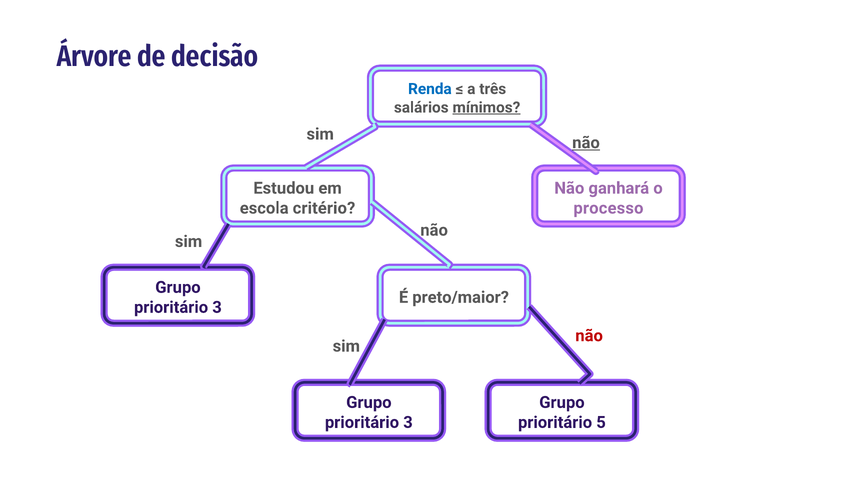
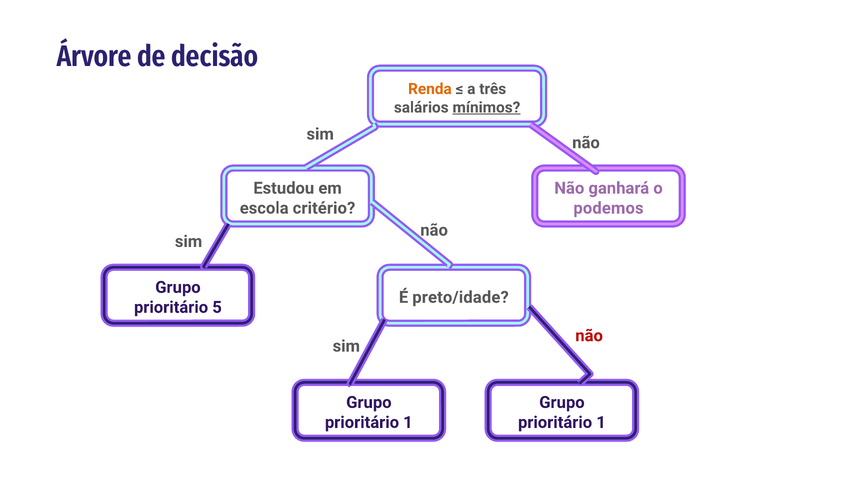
Renda colour: blue -> orange
não at (586, 143) underline: present -> none
processo: processo -> podemos
preto/maior: preto/maior -> preto/idade
3 at (217, 307): 3 -> 5
3 at (408, 422): 3 -> 1
5 at (601, 422): 5 -> 1
